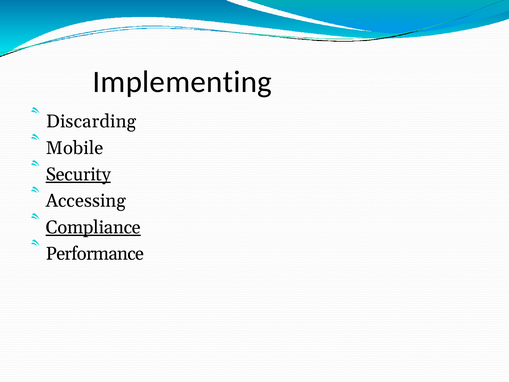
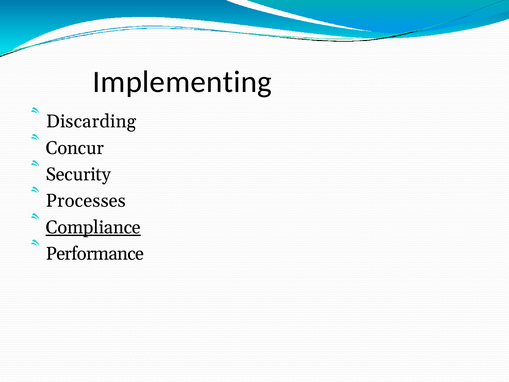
Mobile: Mobile -> Concur
Security underline: present -> none
Accessing: Accessing -> Processes
